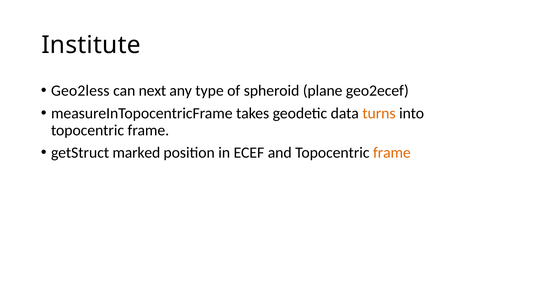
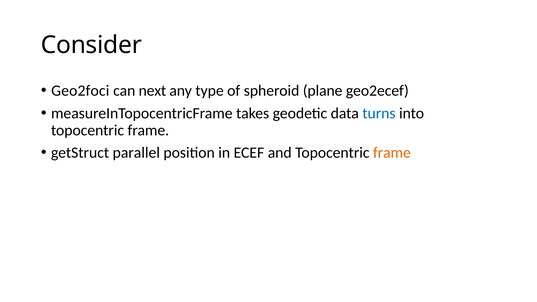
Institute: Institute -> Consider
Geo2less: Geo2less -> Geo2foci
turns colour: orange -> blue
marked: marked -> parallel
